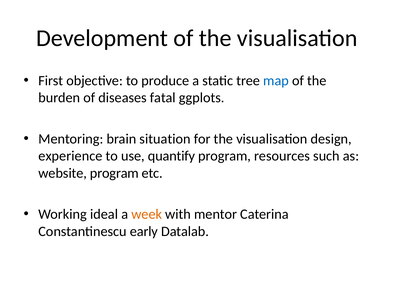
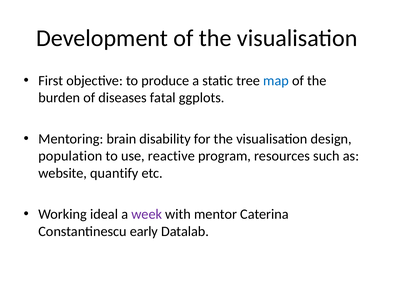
situation: situation -> disability
experience: experience -> population
quantify: quantify -> reactive
website program: program -> quantify
week colour: orange -> purple
